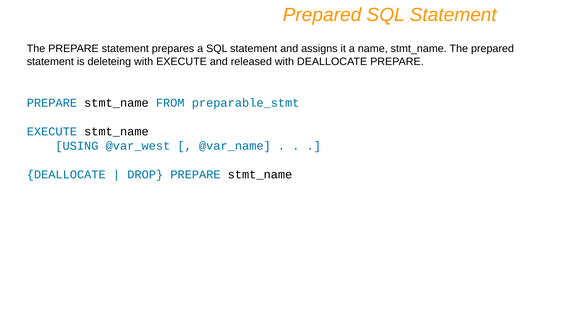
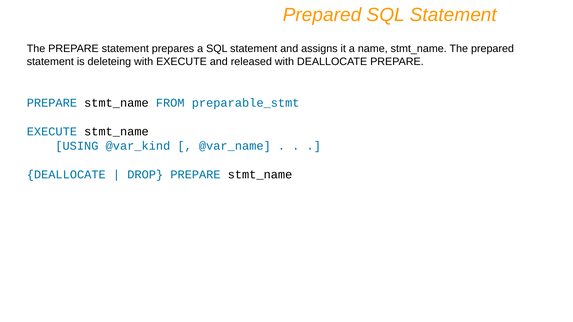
@var_west: @var_west -> @var_kind
